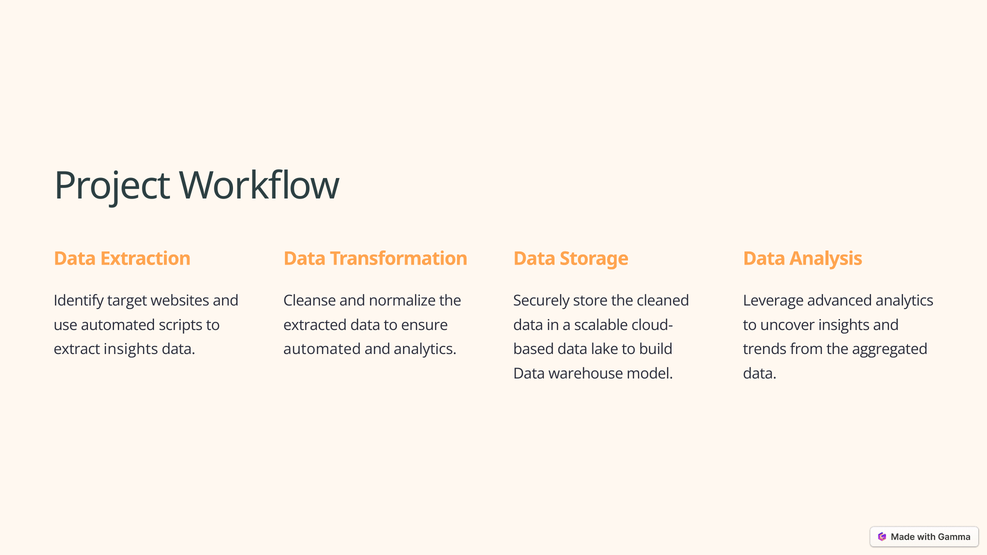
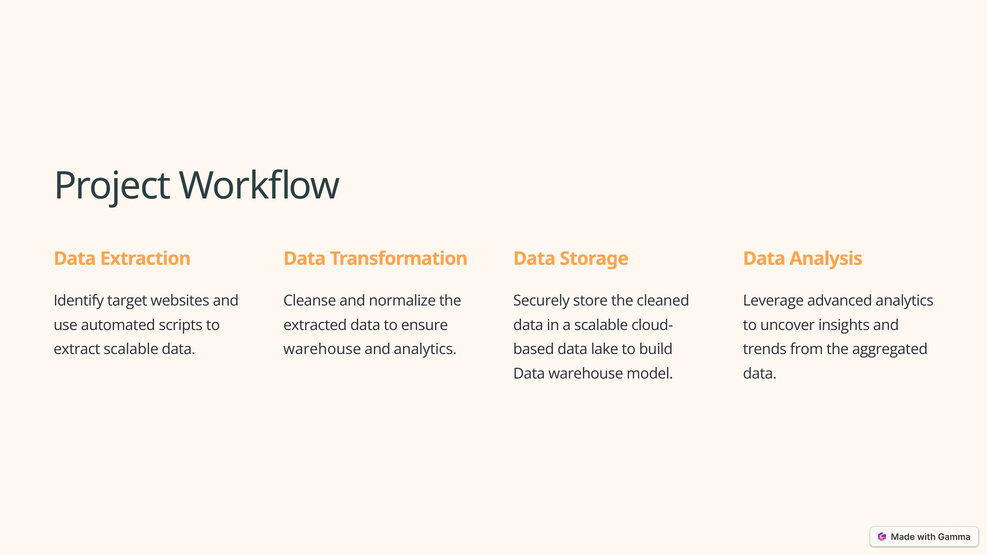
extract insights: insights -> scalable
automated at (322, 350): automated -> warehouse
